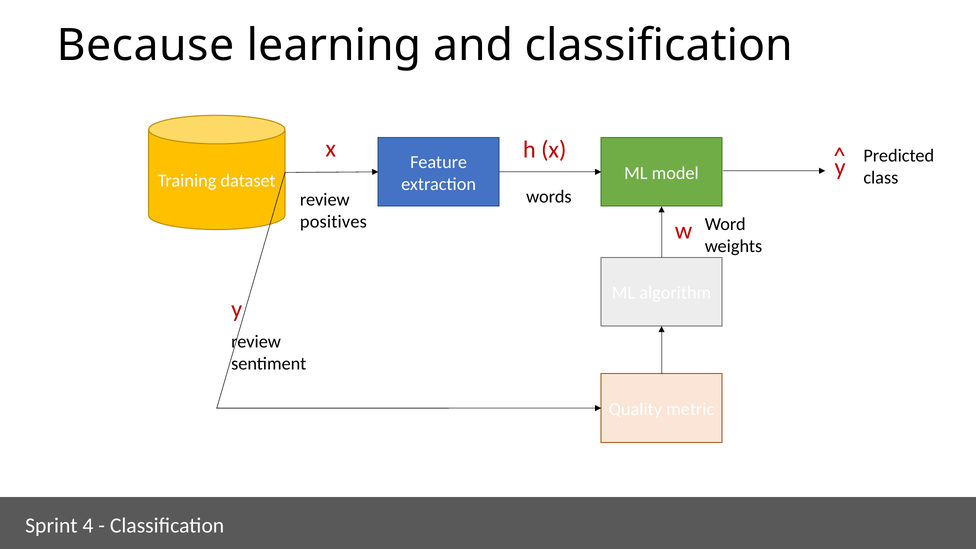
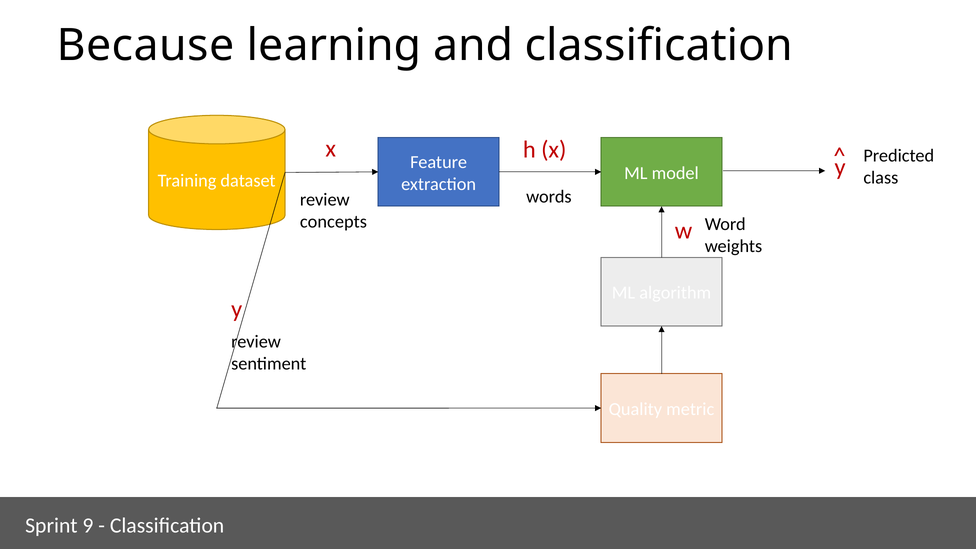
positives: positives -> concepts
4: 4 -> 9
